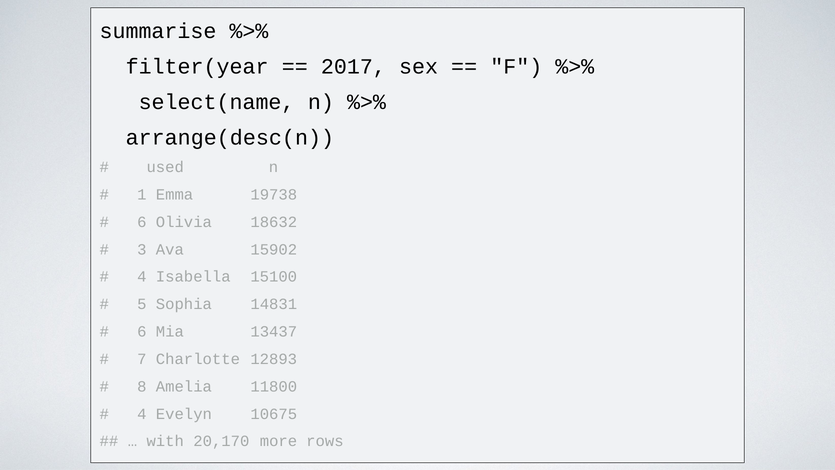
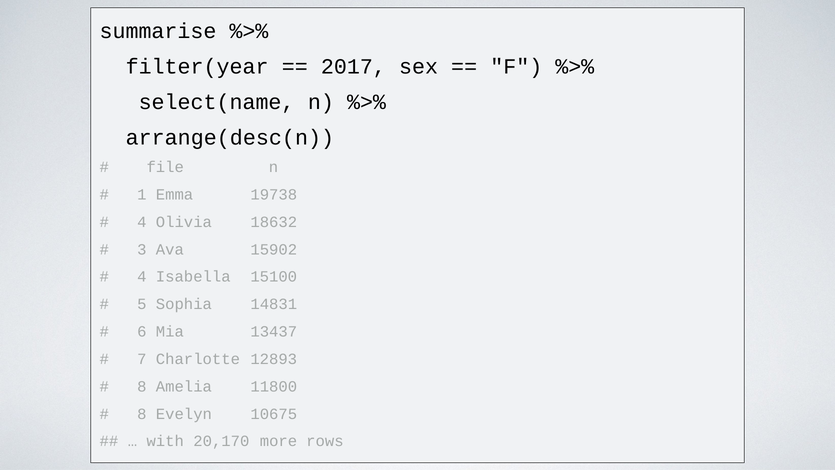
used: used -> file
6 at (142, 222): 6 -> 4
4 at (142, 414): 4 -> 8
